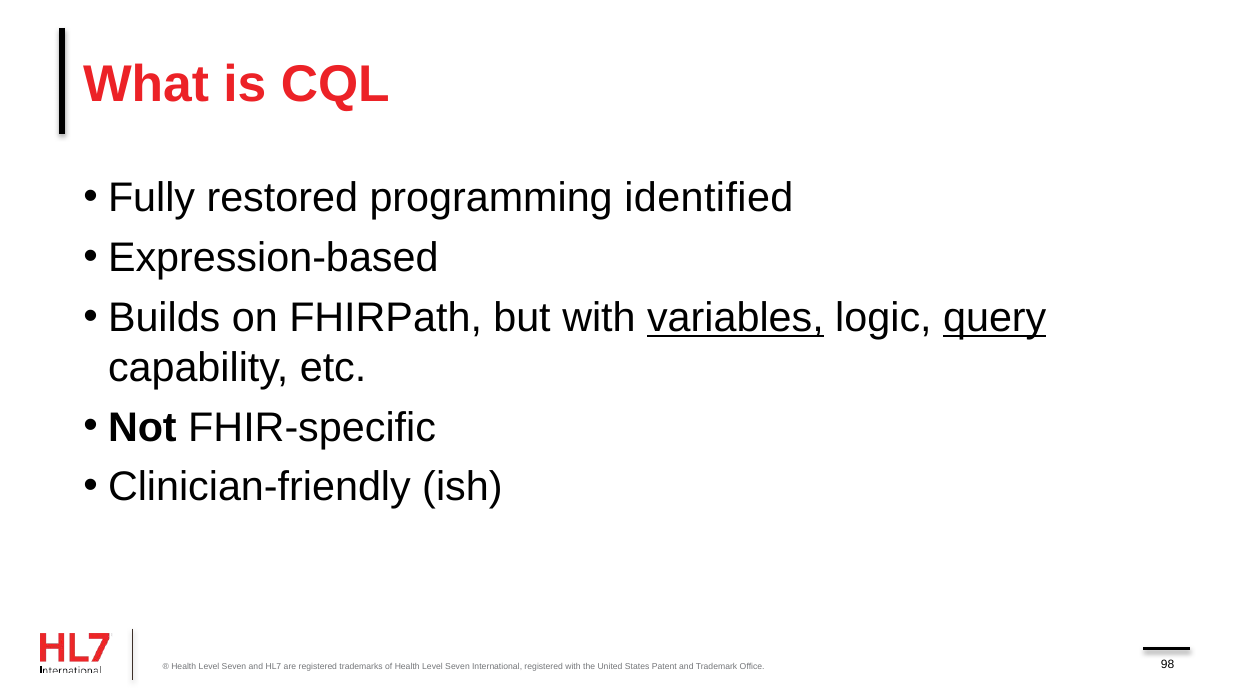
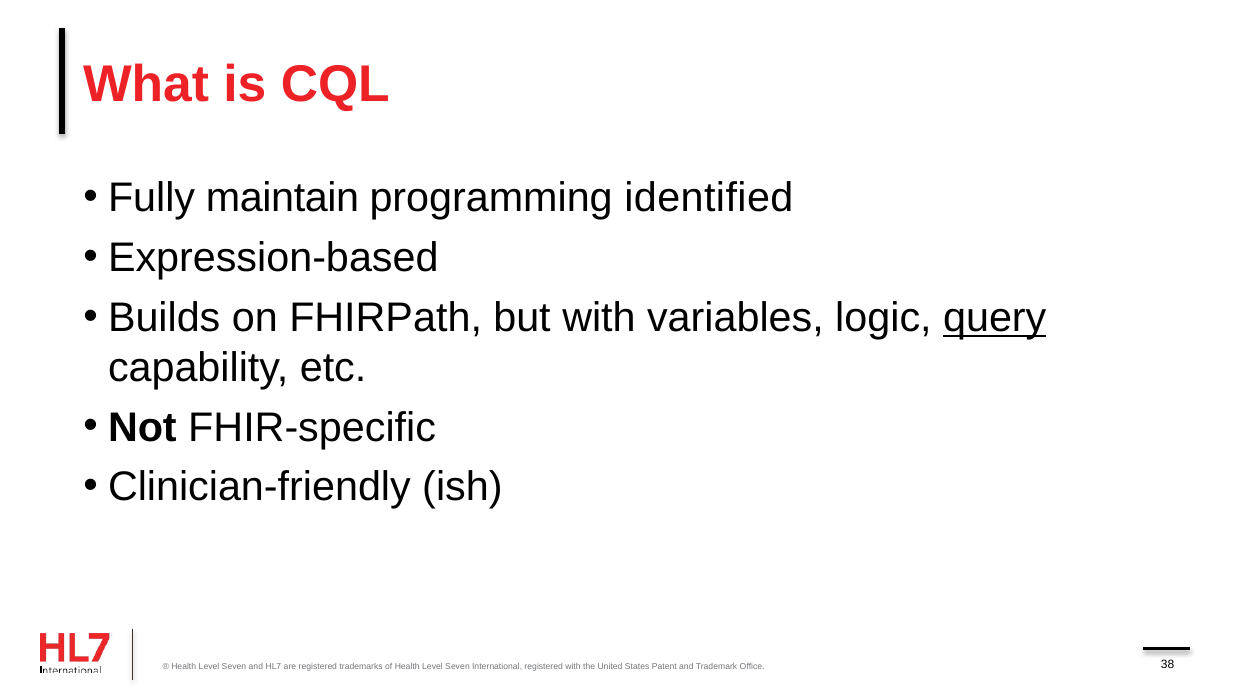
restored: restored -> maintain
variables underline: present -> none
98: 98 -> 38
